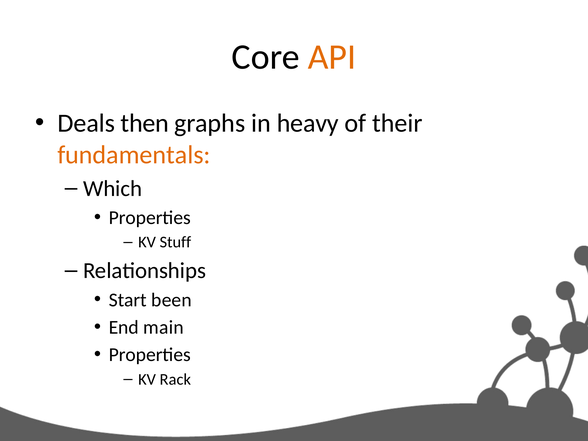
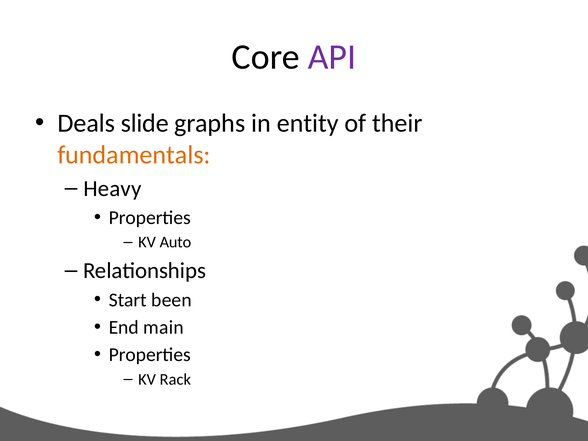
API colour: orange -> purple
then: then -> slide
heavy: heavy -> entity
Which: Which -> Heavy
Stuff: Stuff -> Auto
